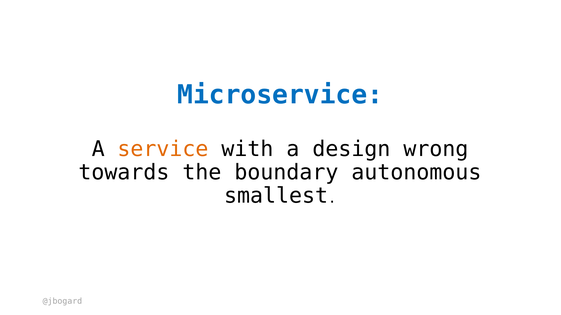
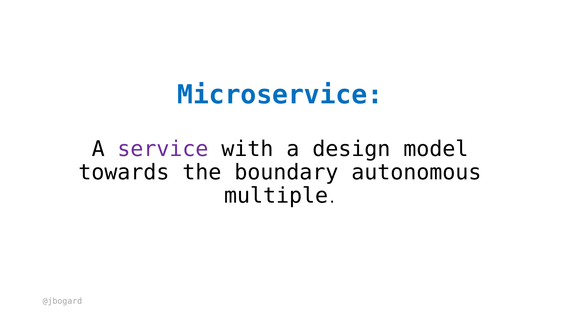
service colour: orange -> purple
wrong: wrong -> model
smallest: smallest -> multiple
